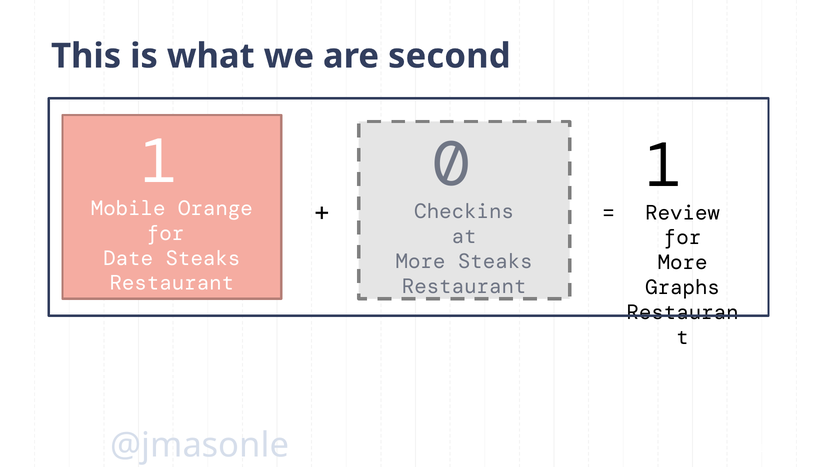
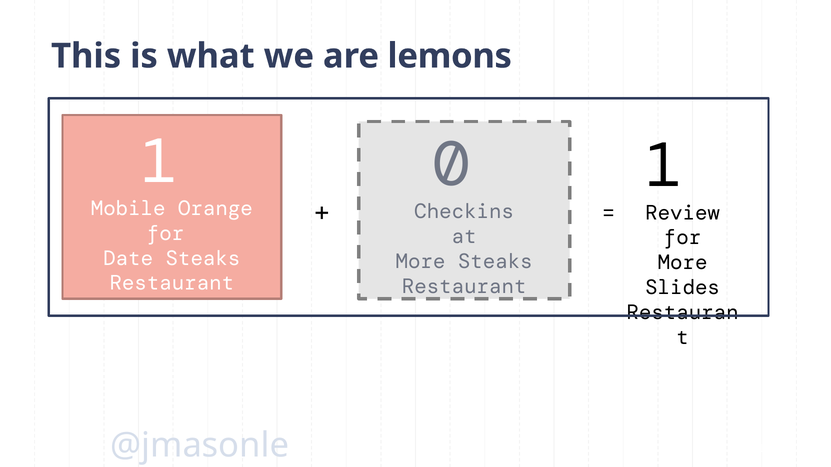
second: second -> lemons
Graphs: Graphs -> Slides
